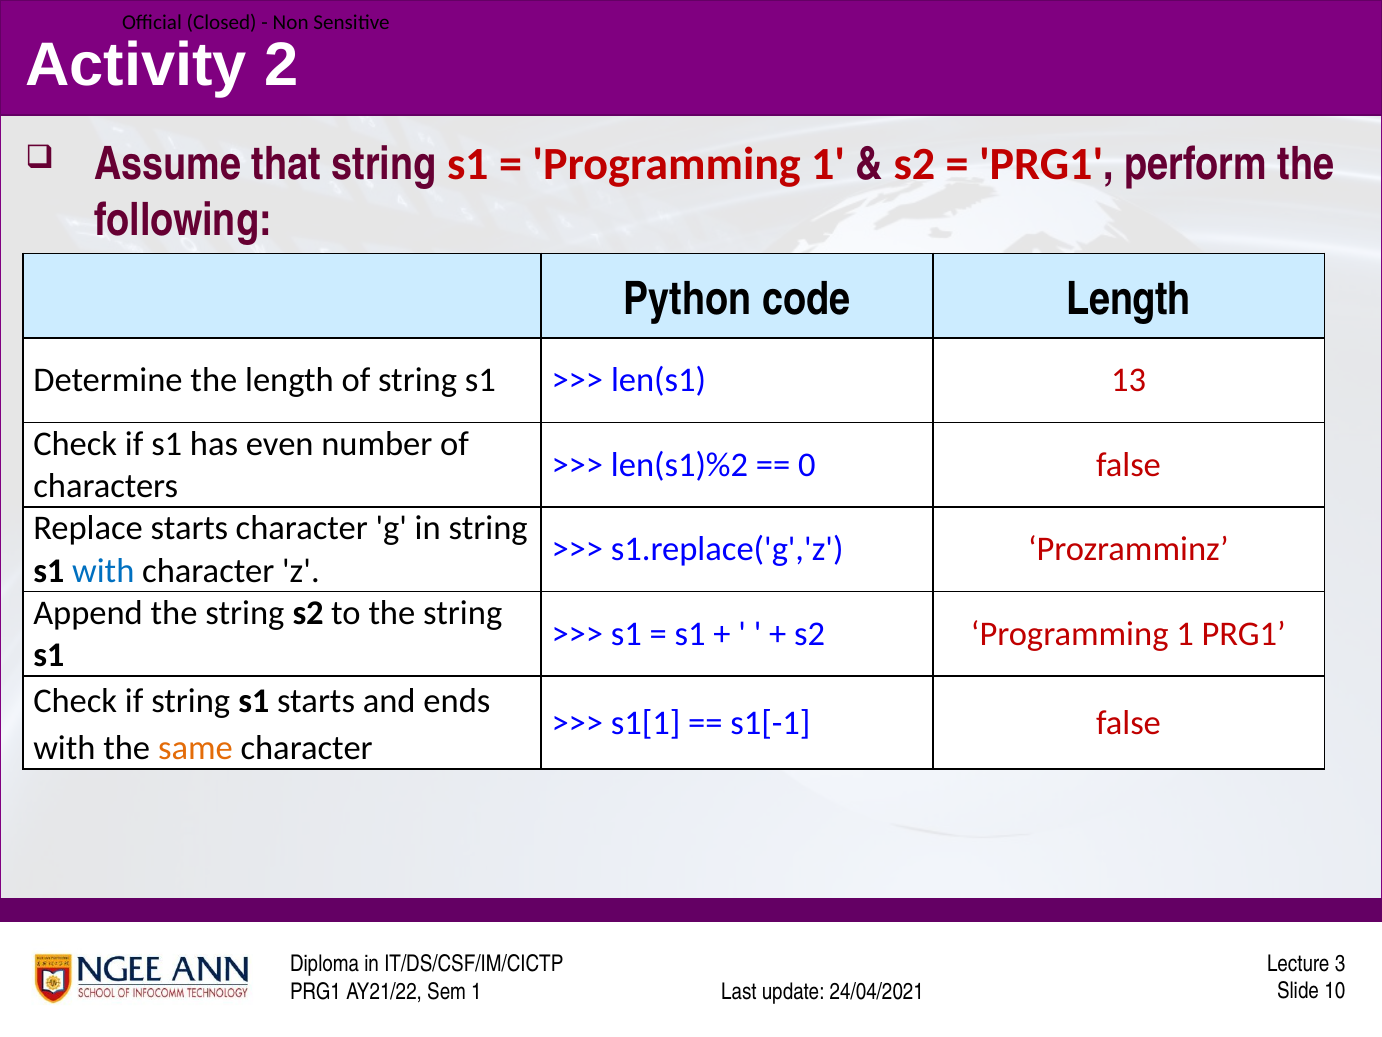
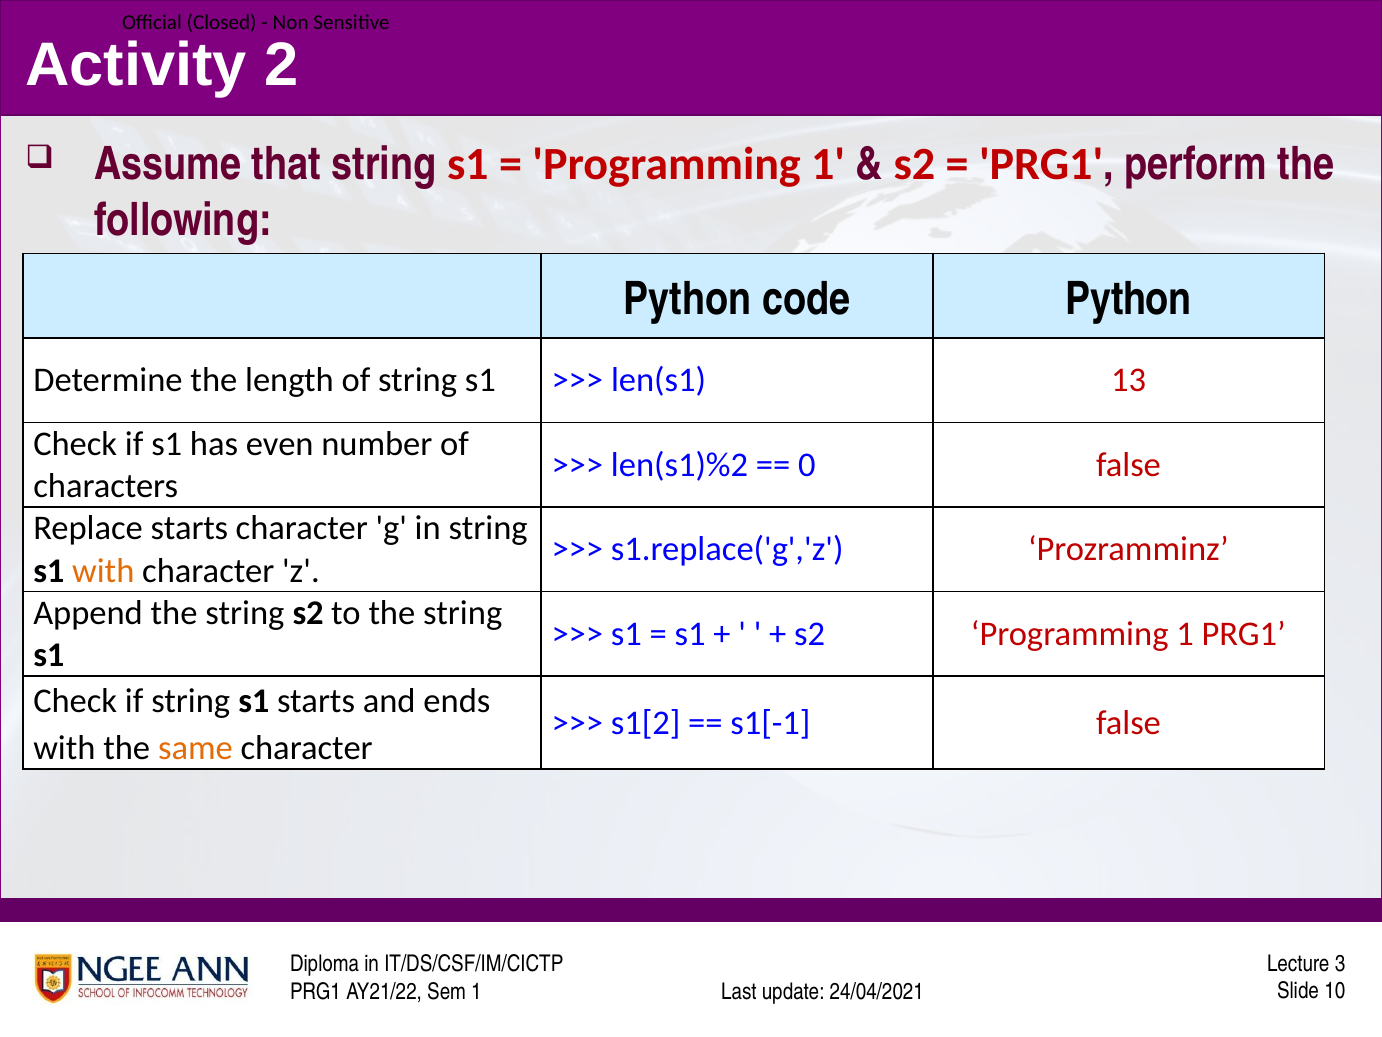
code Length: Length -> Python
with at (103, 570) colour: blue -> orange
s1[1: s1[1 -> s1[2
